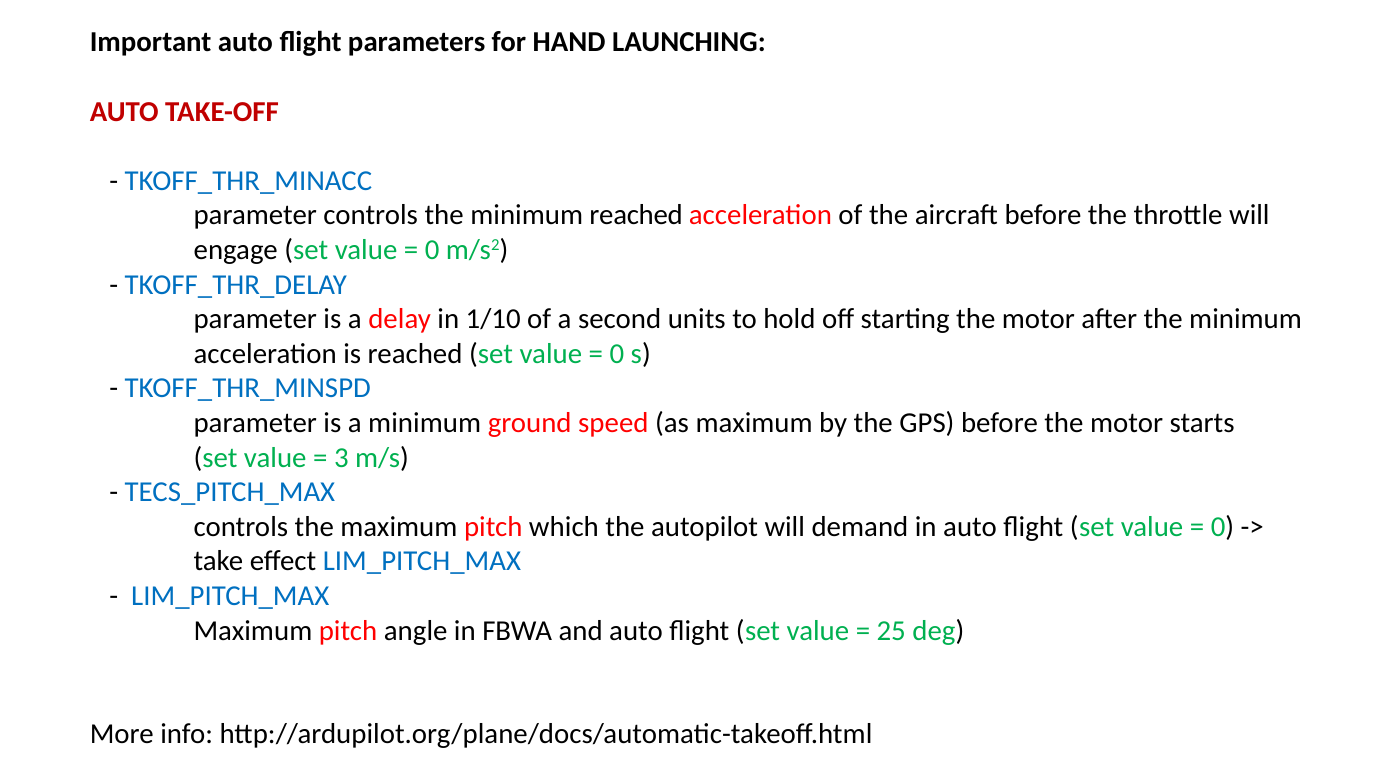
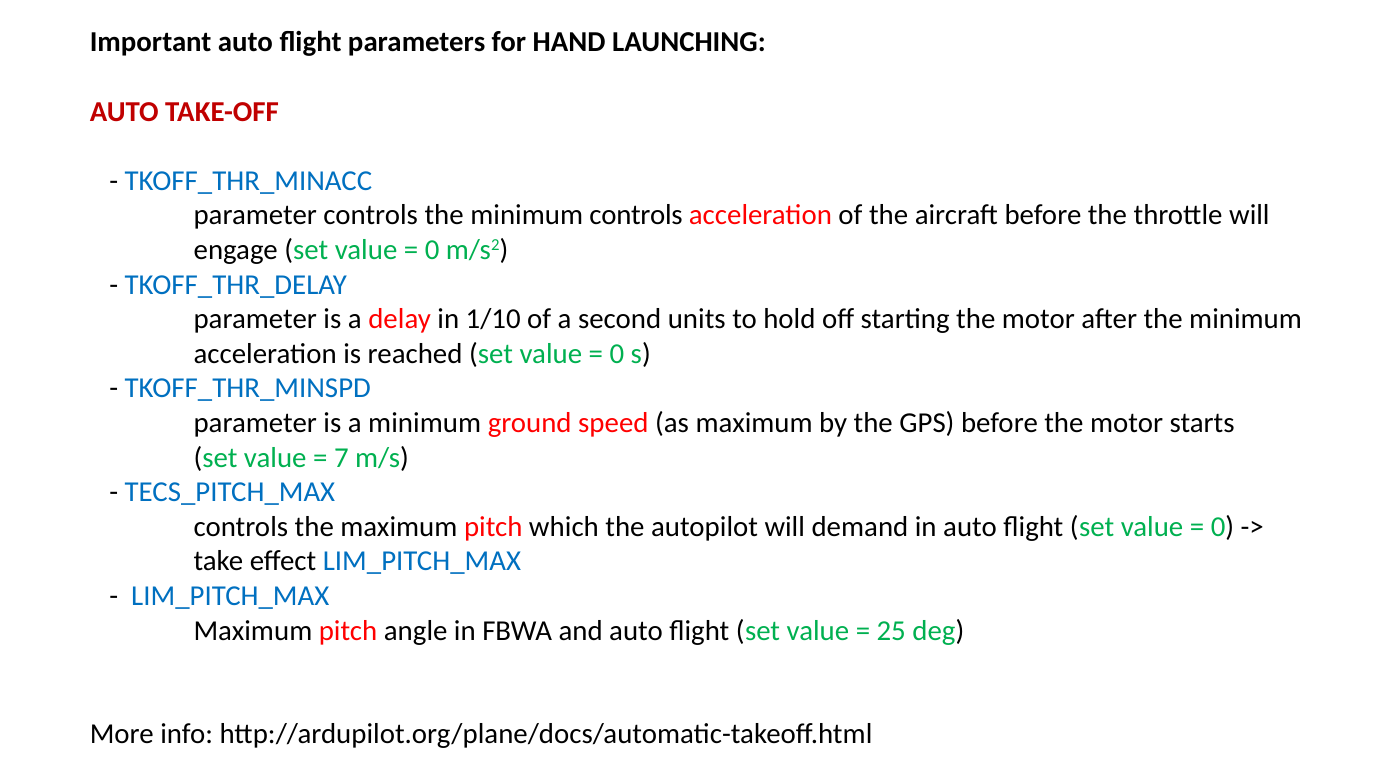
minimum reached: reached -> controls
3: 3 -> 7
